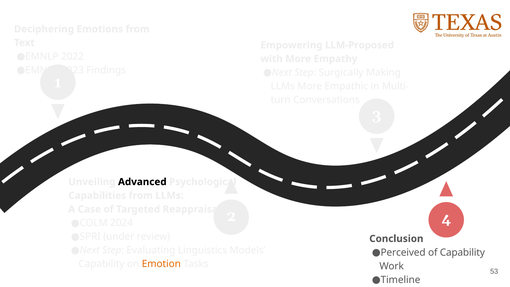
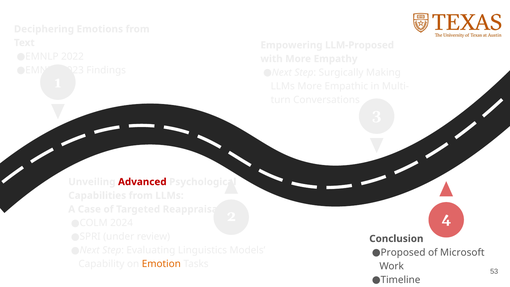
Advanced colour: black -> red
Perceived: Perceived -> Proposed
of Capability: Capability -> Microsoft
